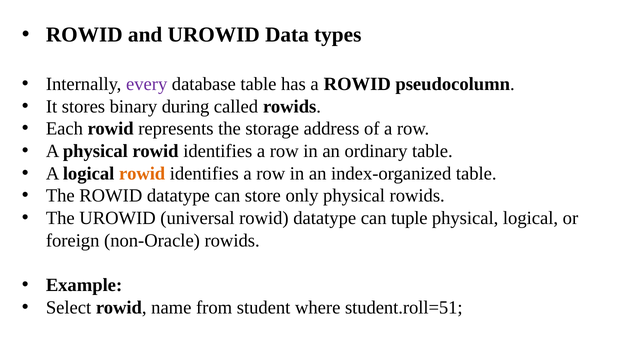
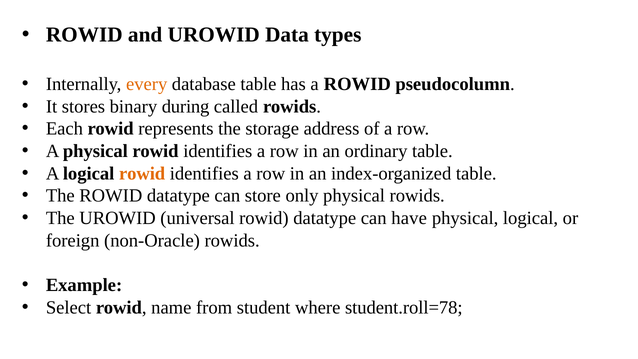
every colour: purple -> orange
tuple: tuple -> have
student.roll=51: student.roll=51 -> student.roll=78
